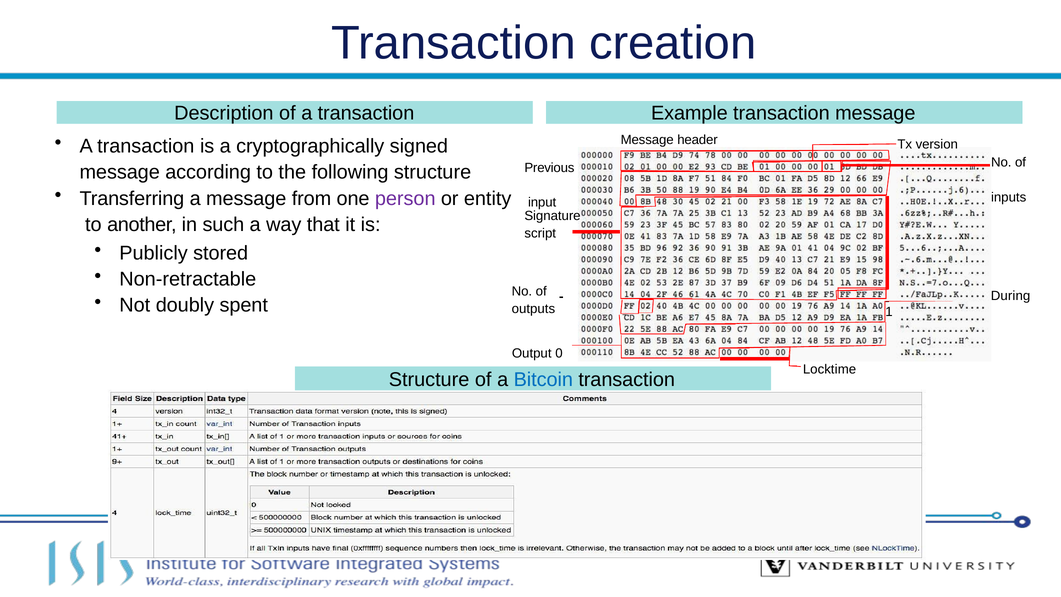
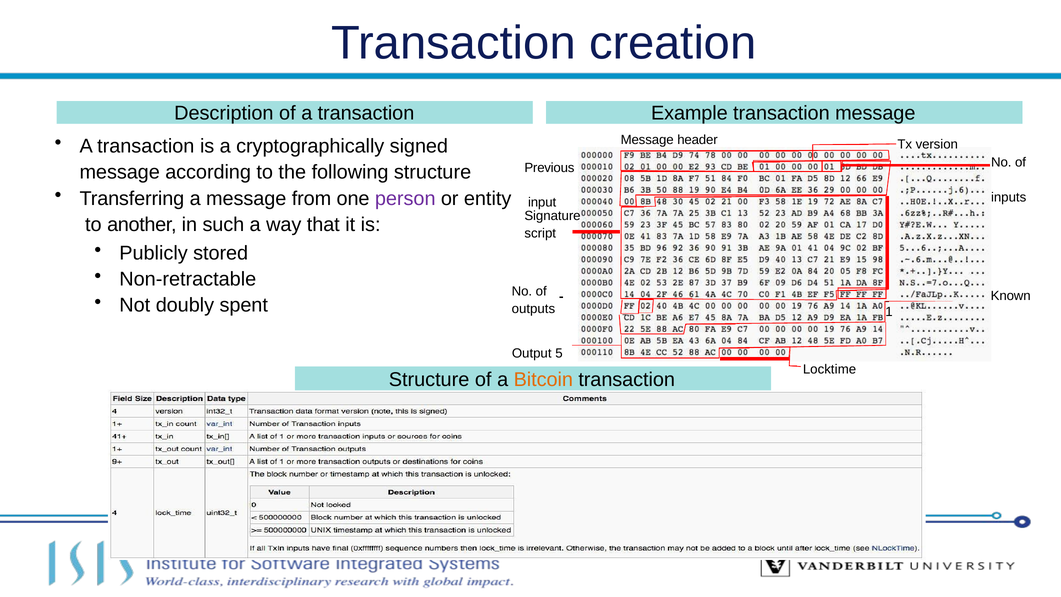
During: During -> Known
0: 0 -> 5
Bitcoin colour: blue -> orange
